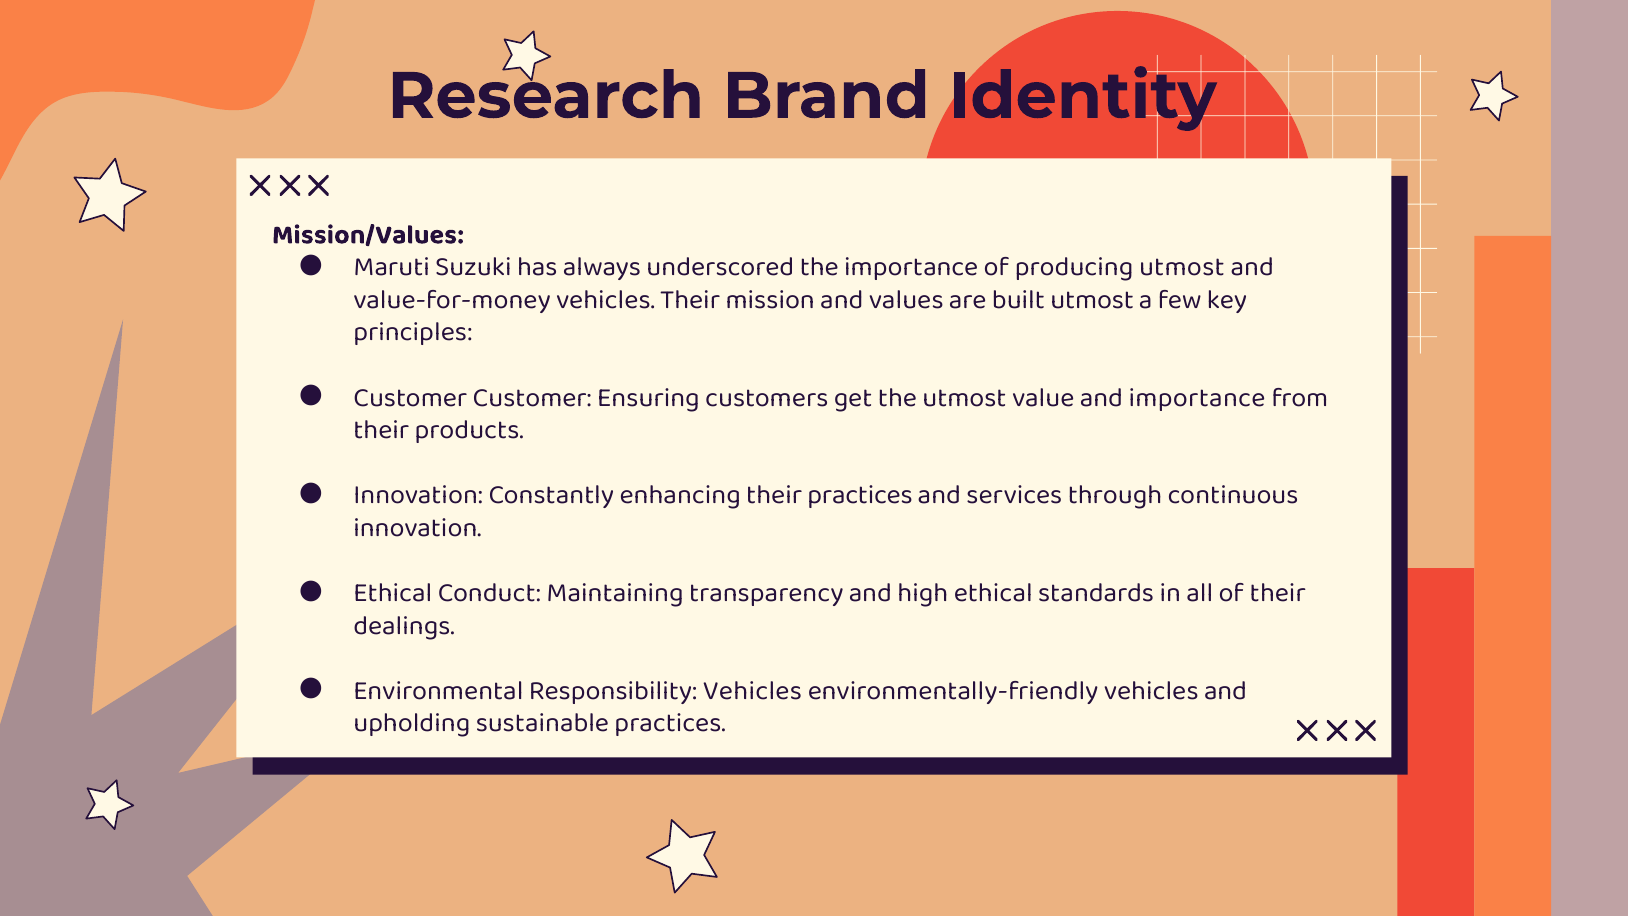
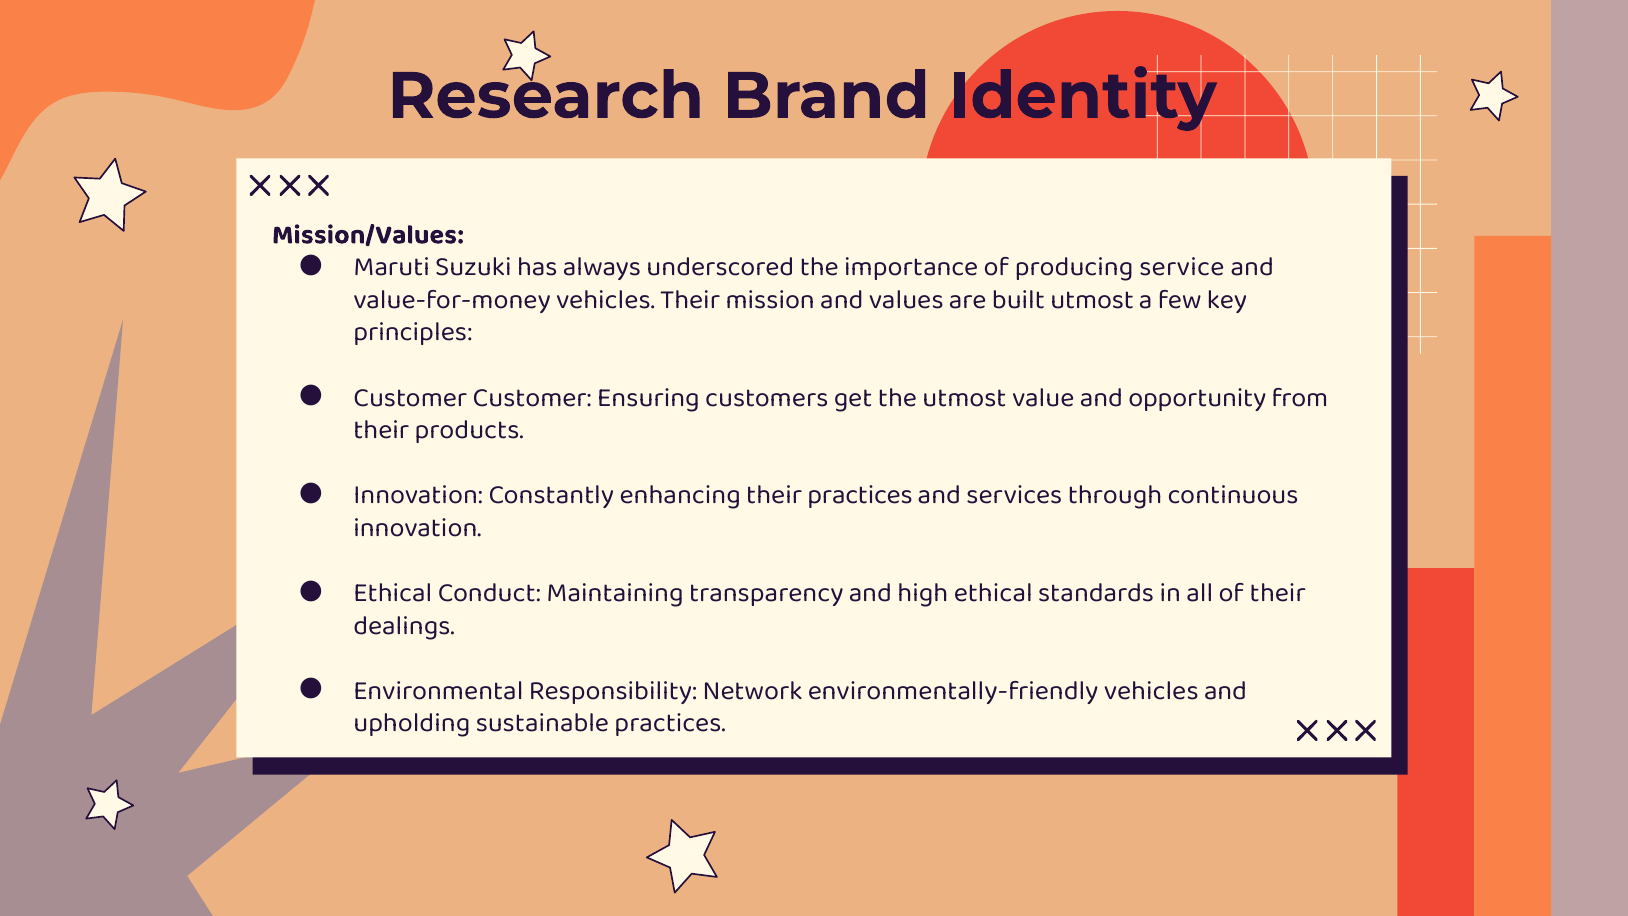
producing utmost: utmost -> service
and importance: importance -> opportunity
Responsibility Vehicles: Vehicles -> Network
